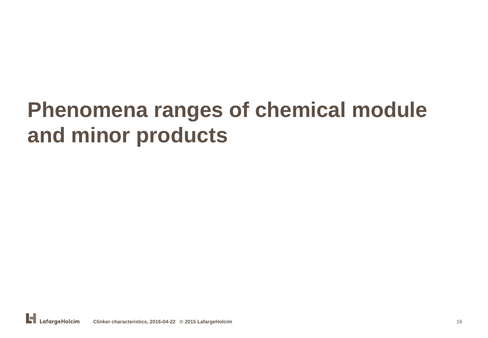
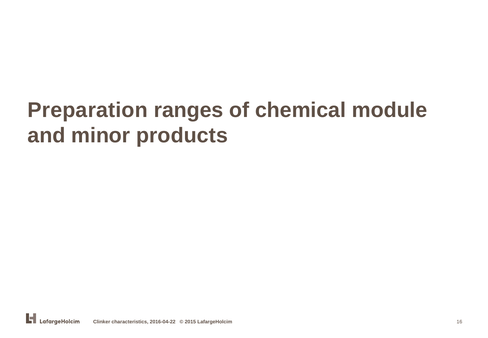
Phenomena: Phenomena -> Preparation
